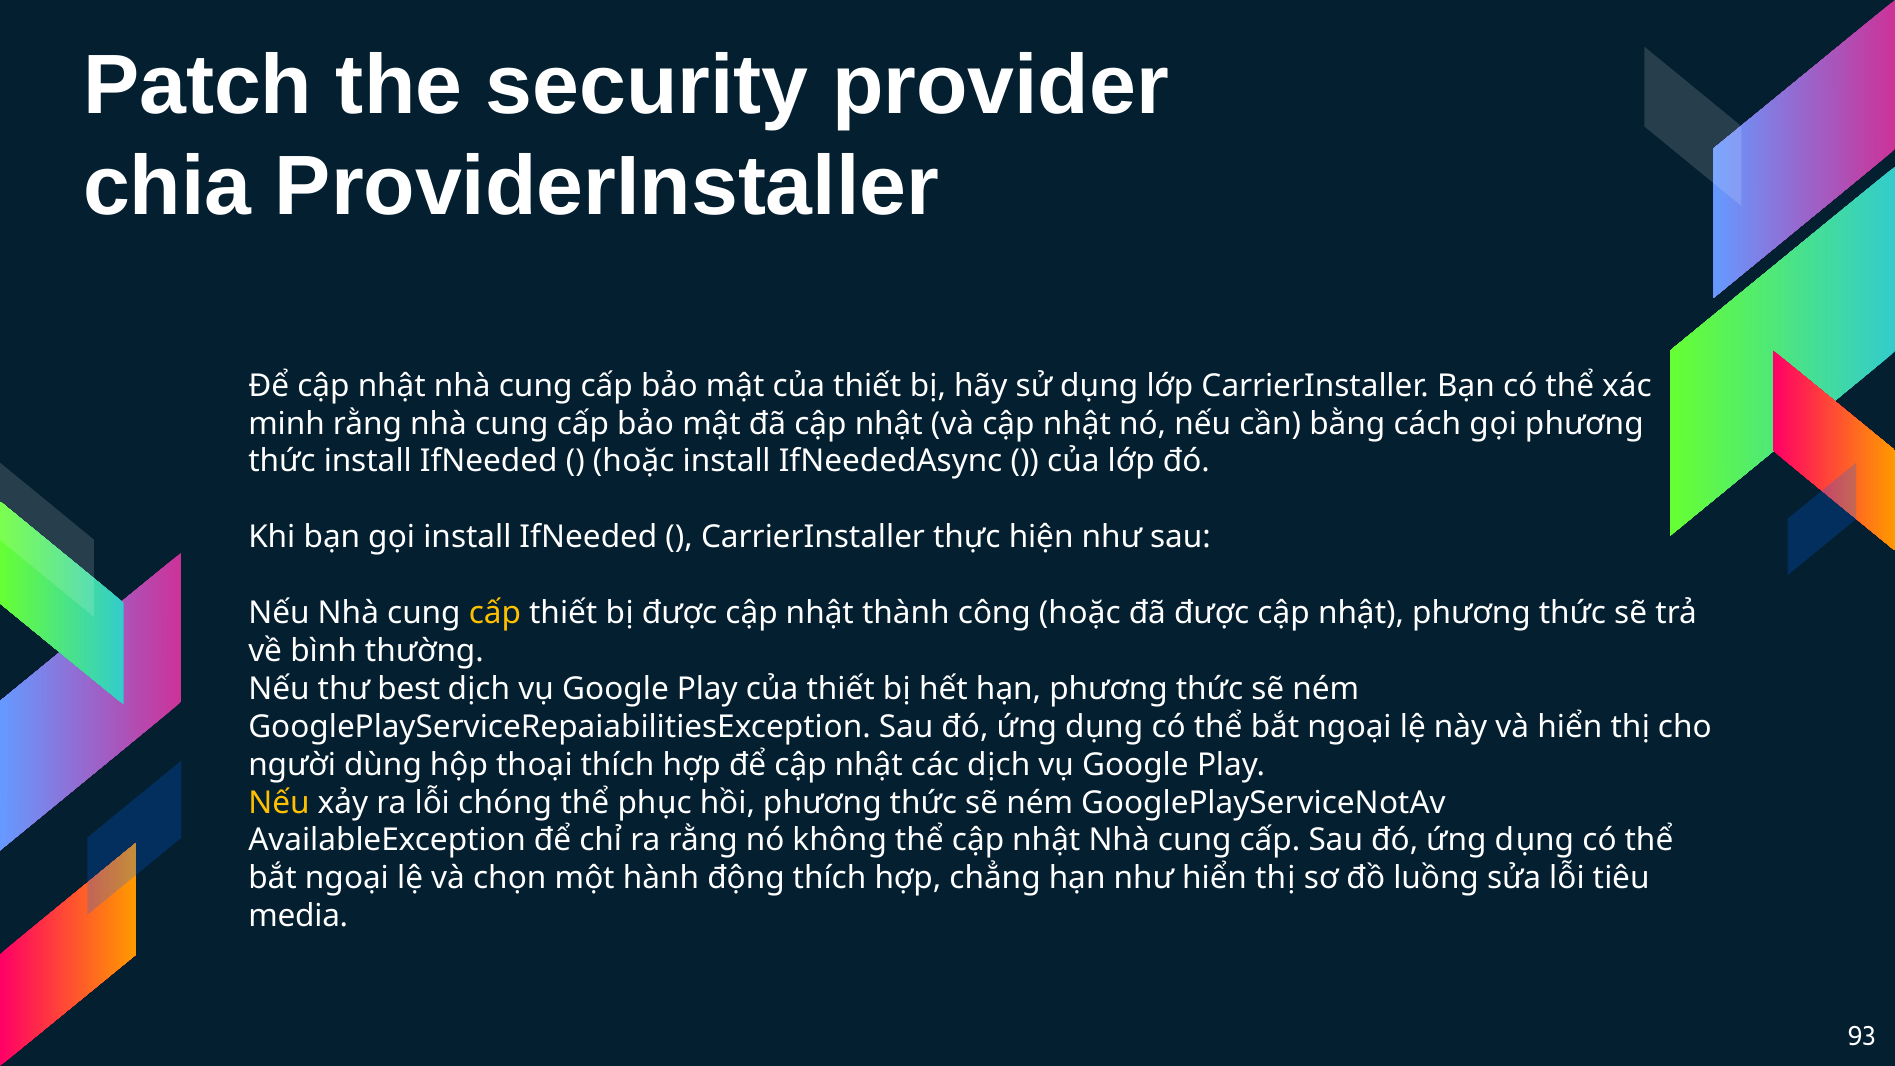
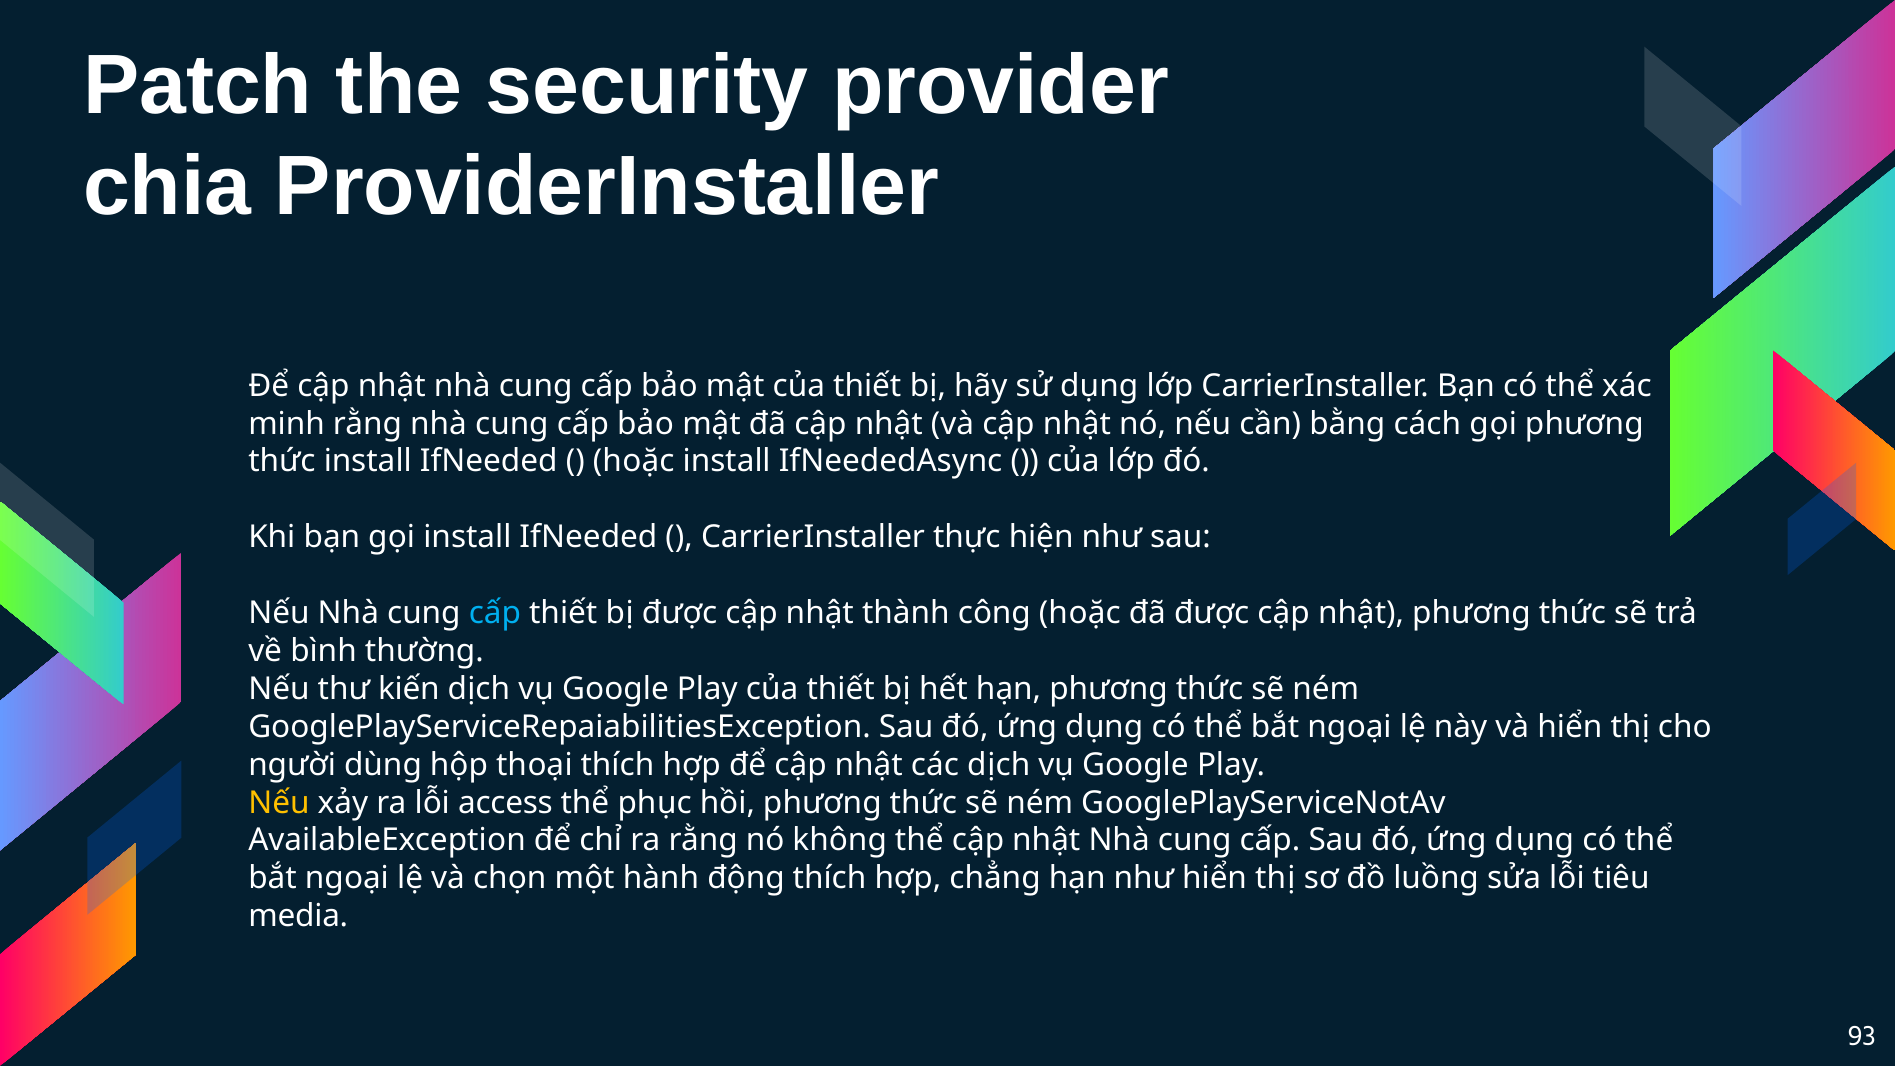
cấp at (495, 613) colour: yellow -> light blue
best: best -> kiến
chóng: chóng -> access
